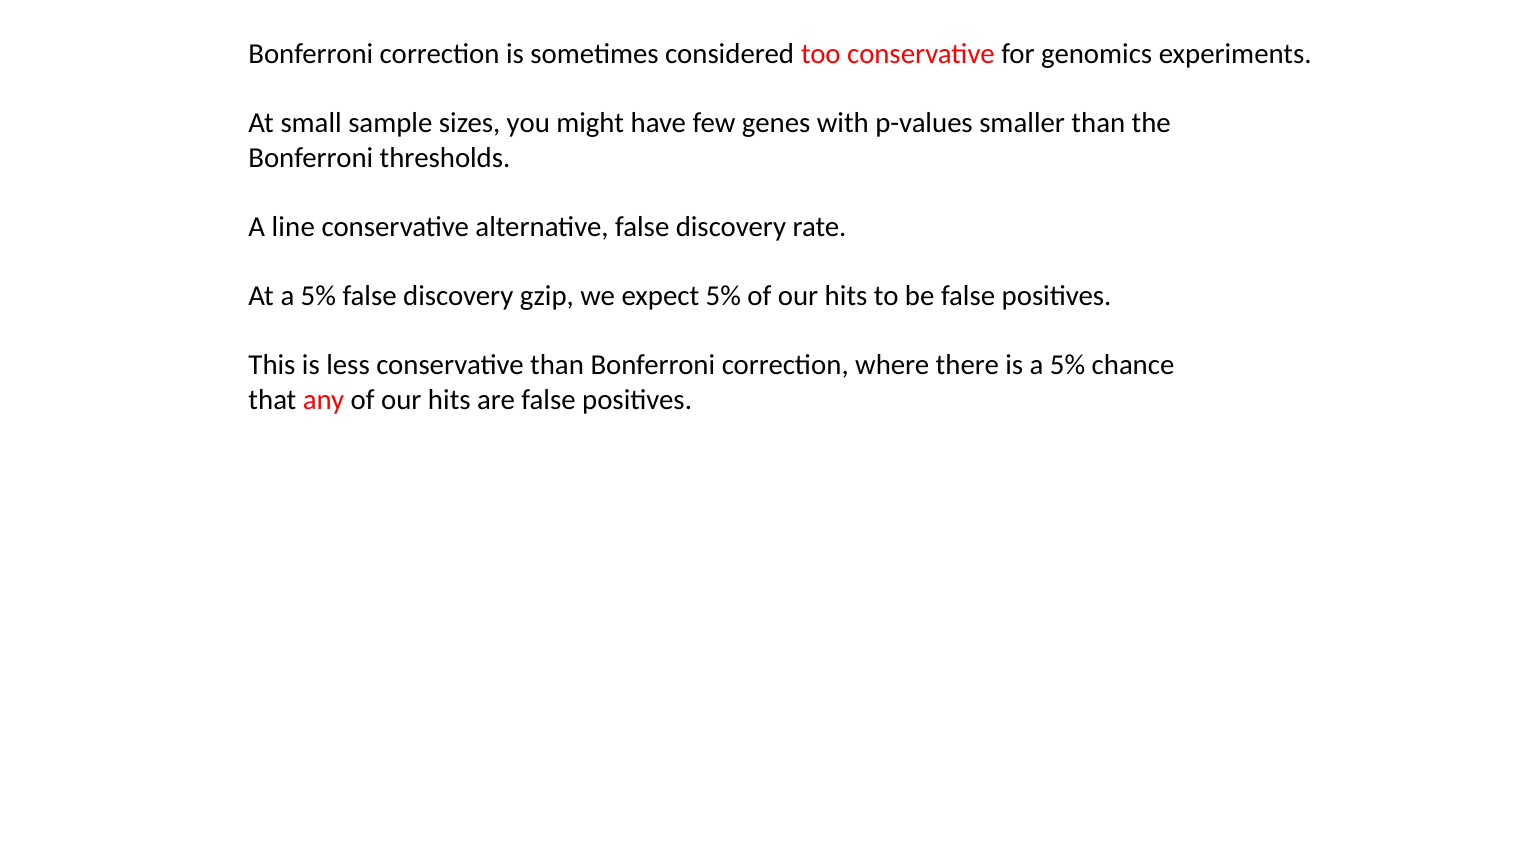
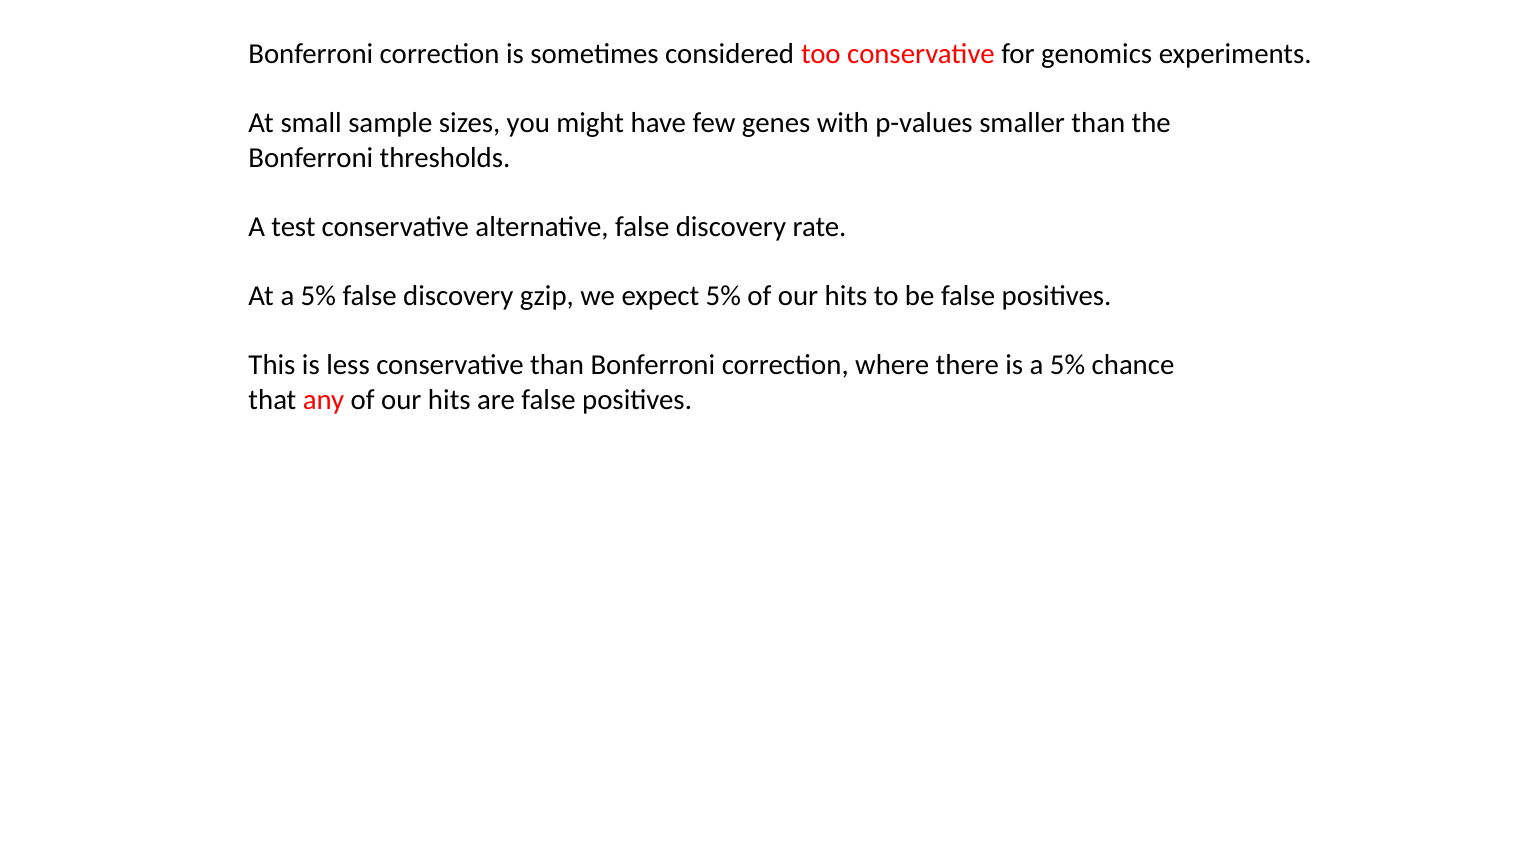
line: line -> test
